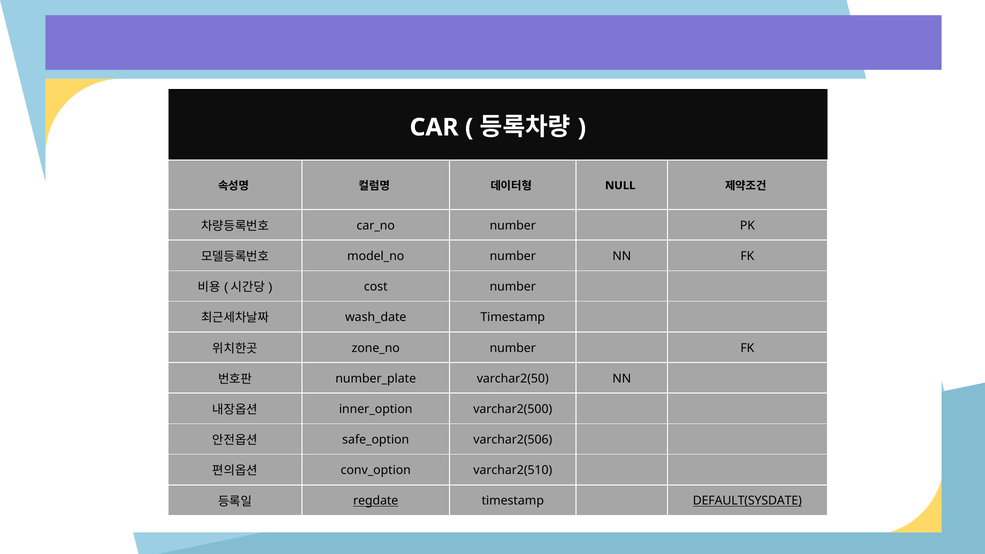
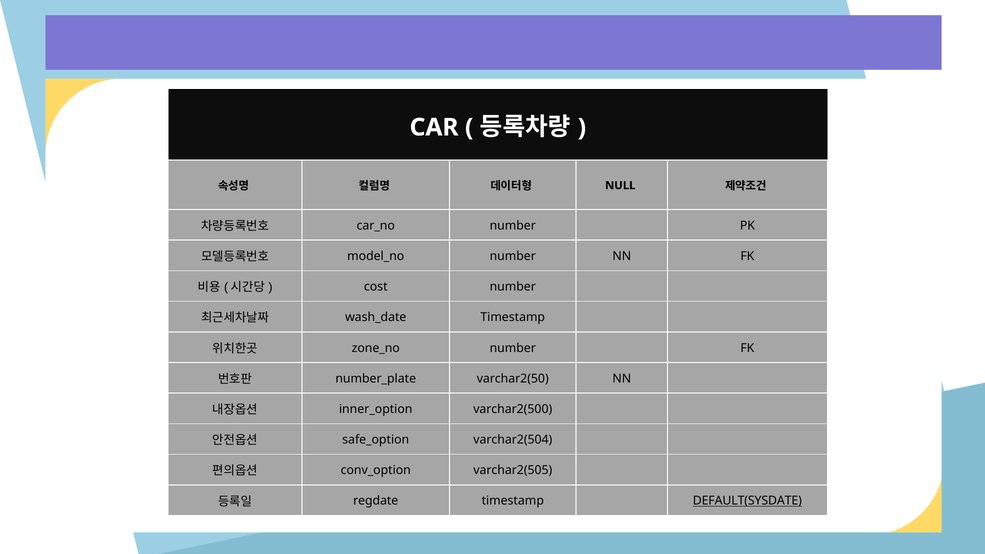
varchar2(506: varchar2(506 -> varchar2(504
varchar2(510: varchar2(510 -> varchar2(505
regdate underline: present -> none
